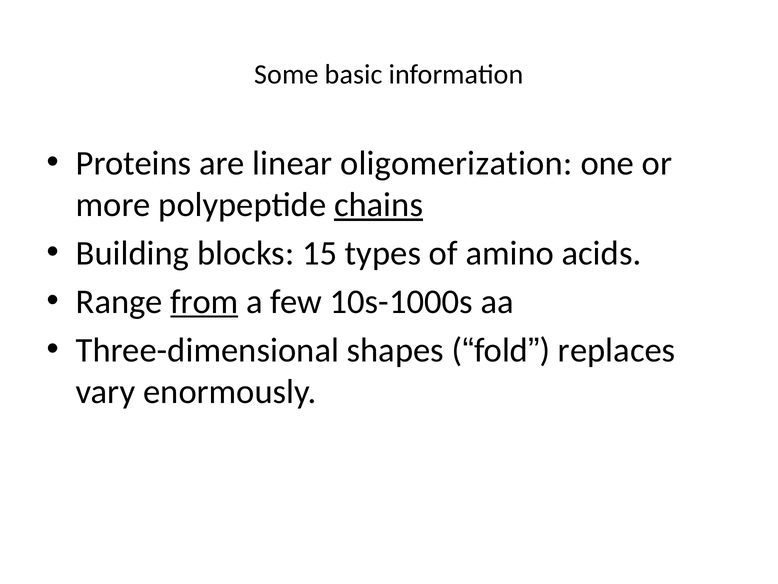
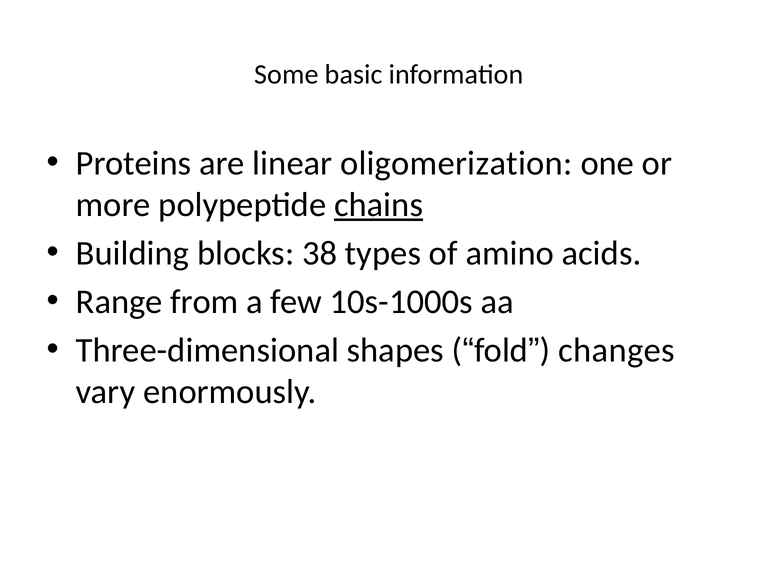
15: 15 -> 38
from underline: present -> none
replaces: replaces -> changes
